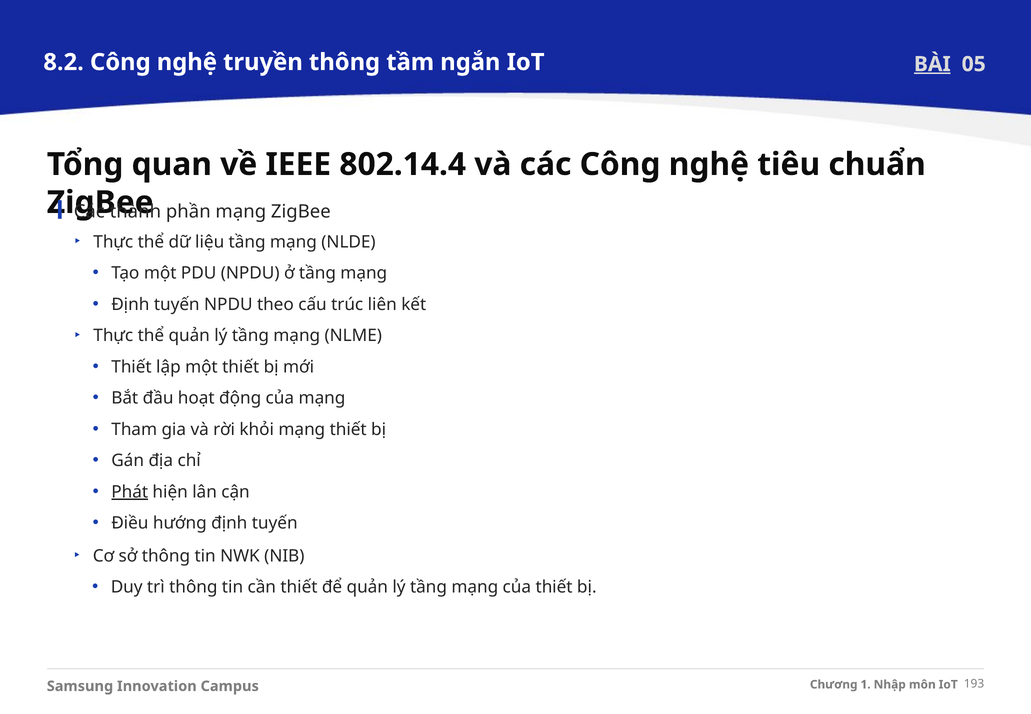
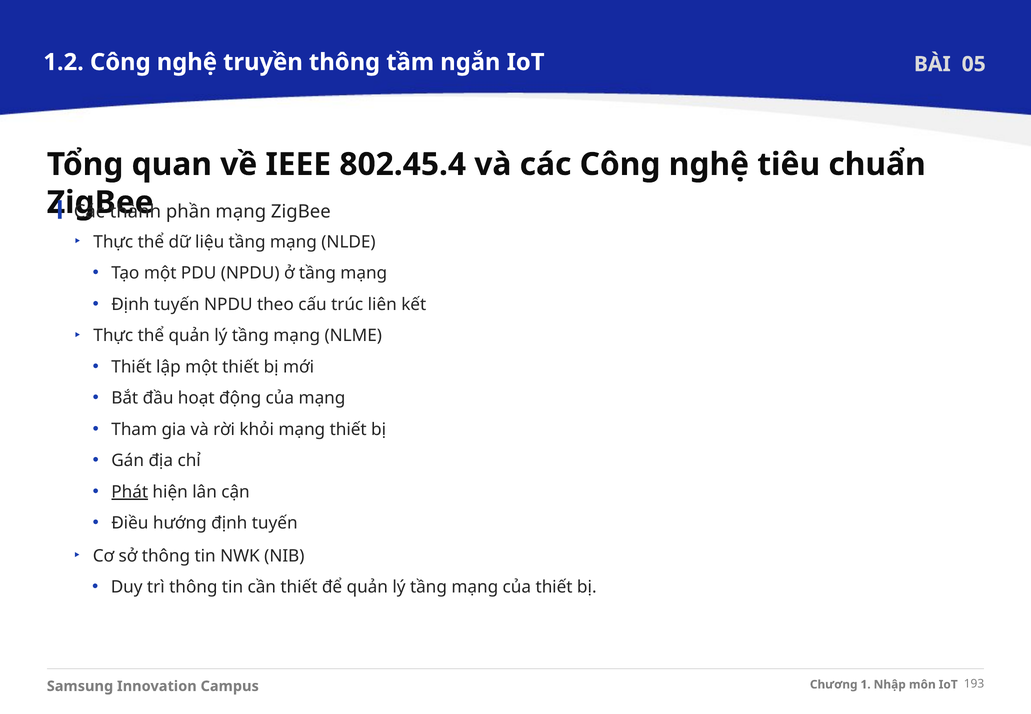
8.2: 8.2 -> 1.2
BÀI underline: present -> none
802.14.4: 802.14.4 -> 802.45.4
